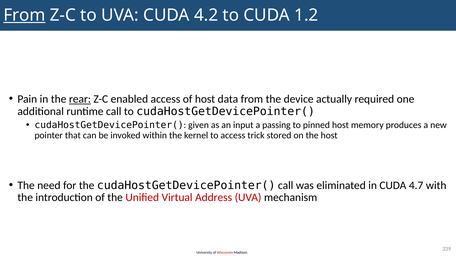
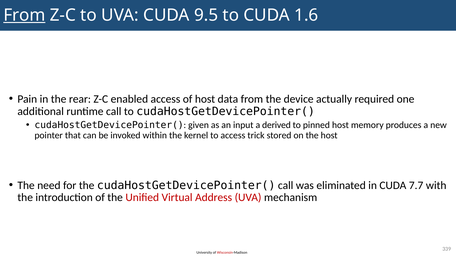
4.2: 4.2 -> 9.5
1.2: 1.2 -> 1.6
rear underline: present -> none
passing: passing -> derived
4.7: 4.7 -> 7.7
